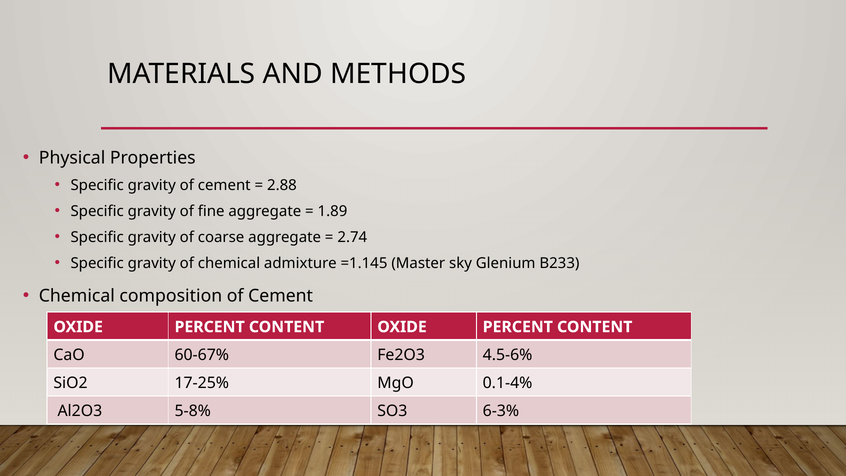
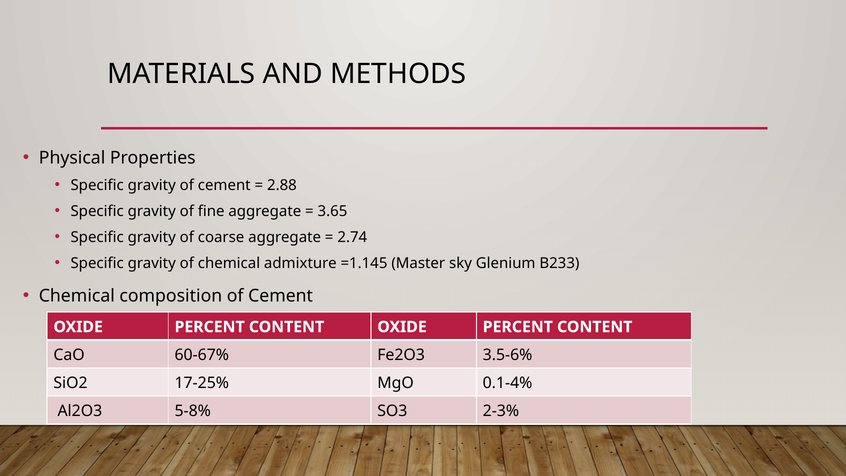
1.89: 1.89 -> 3.65
4.5-6%: 4.5-6% -> 3.5-6%
6-3%: 6-3% -> 2-3%
